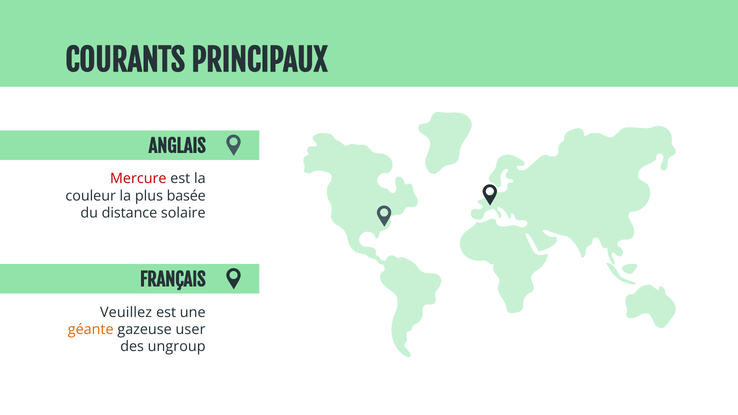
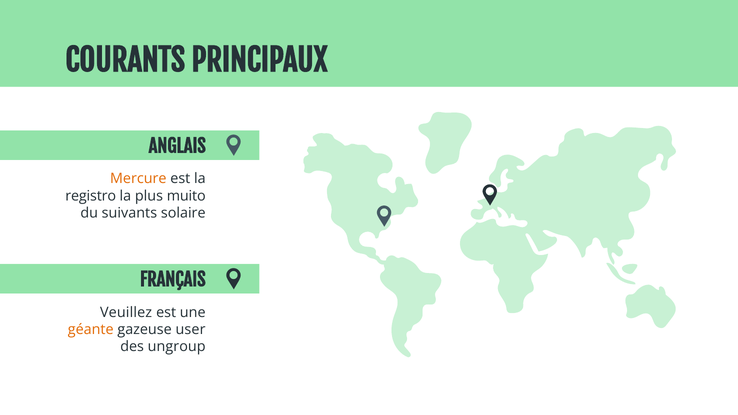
Mercure colour: red -> orange
couleur: couleur -> registro
basée: basée -> muito
distance: distance -> suivants
